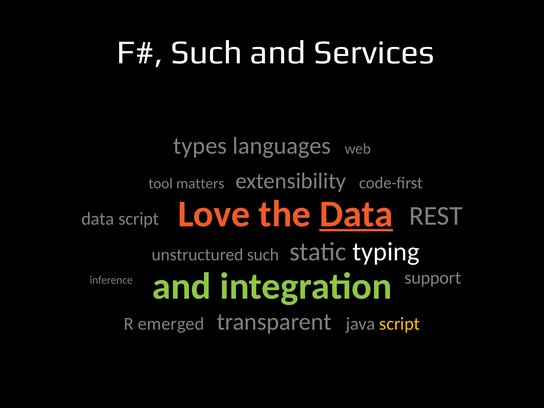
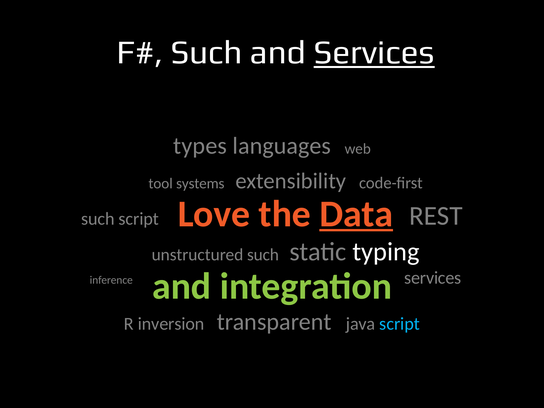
Services at (374, 53) underline: none -> present
matters: matters -> systems
data at (98, 219): data -> such
inference support: support -> services
emerged: emerged -> inversion
script at (400, 324) colour: yellow -> light blue
